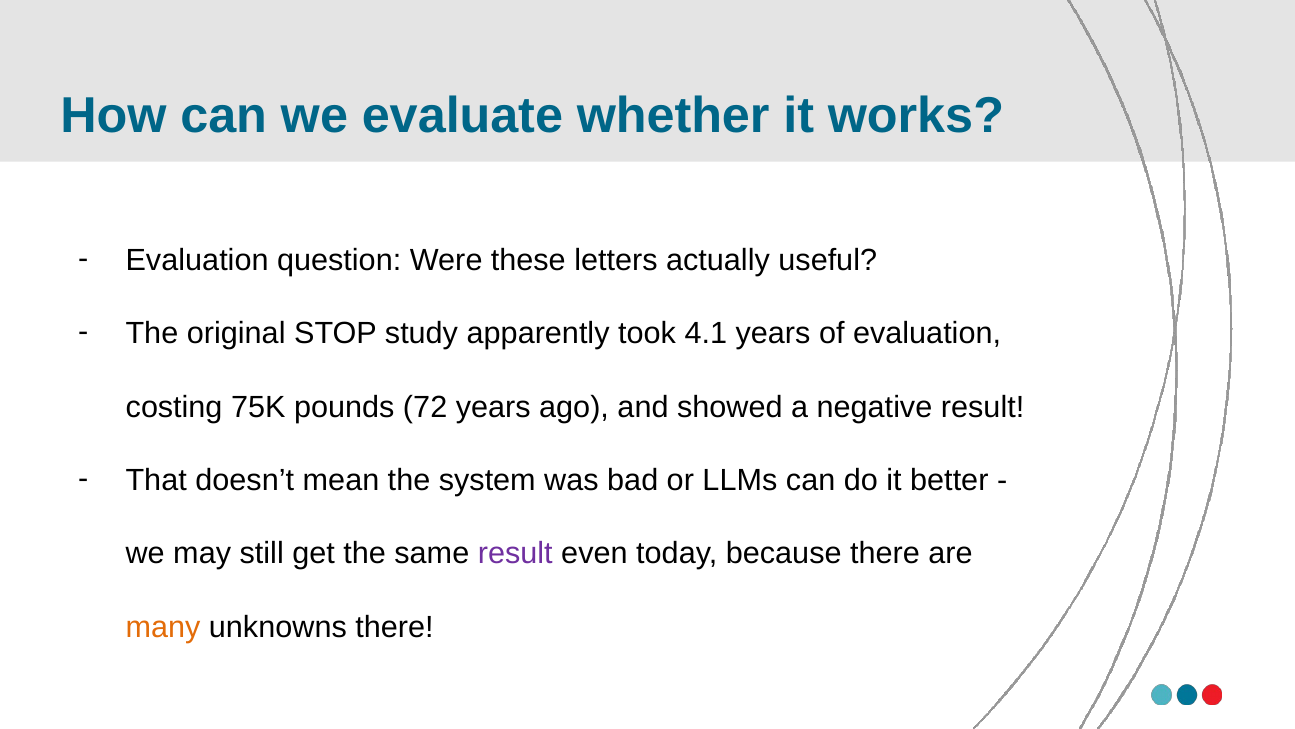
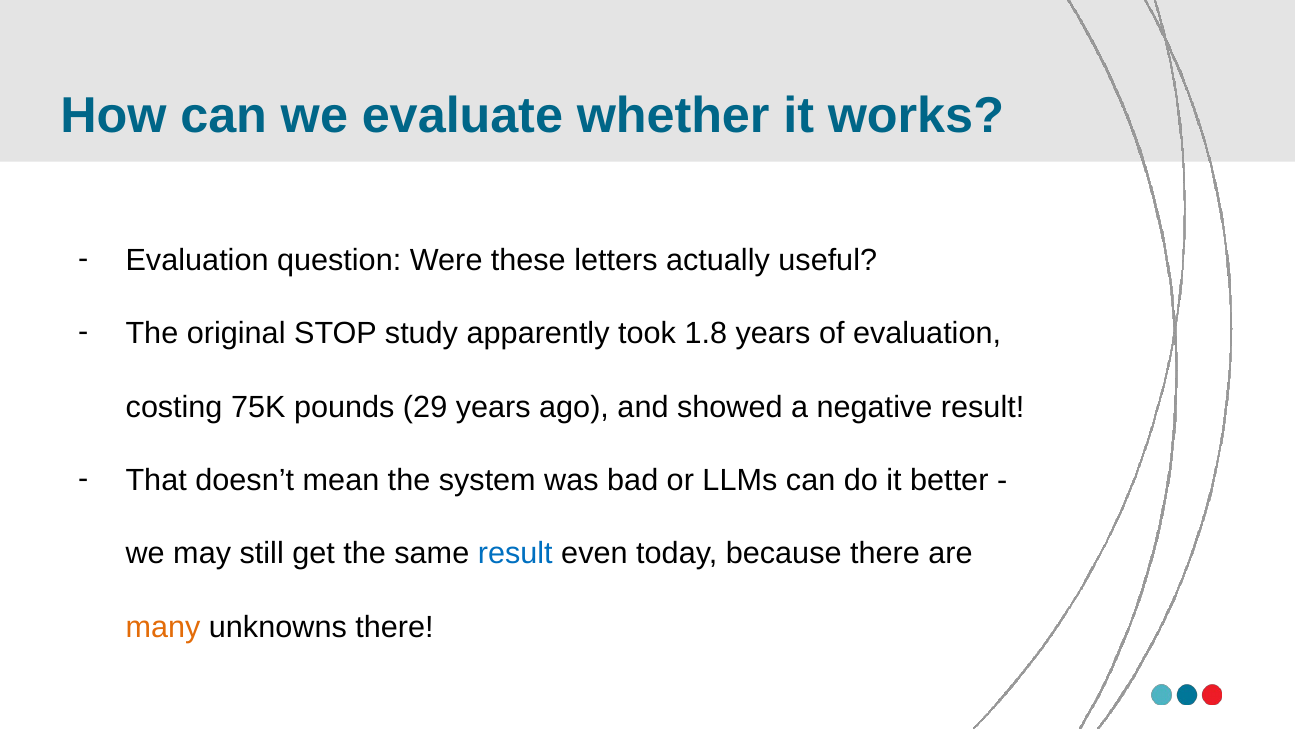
4.1: 4.1 -> 1.8
72: 72 -> 29
result at (515, 553) colour: purple -> blue
